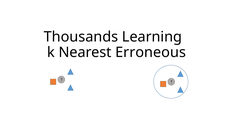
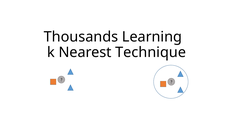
Erroneous: Erroneous -> Technique
